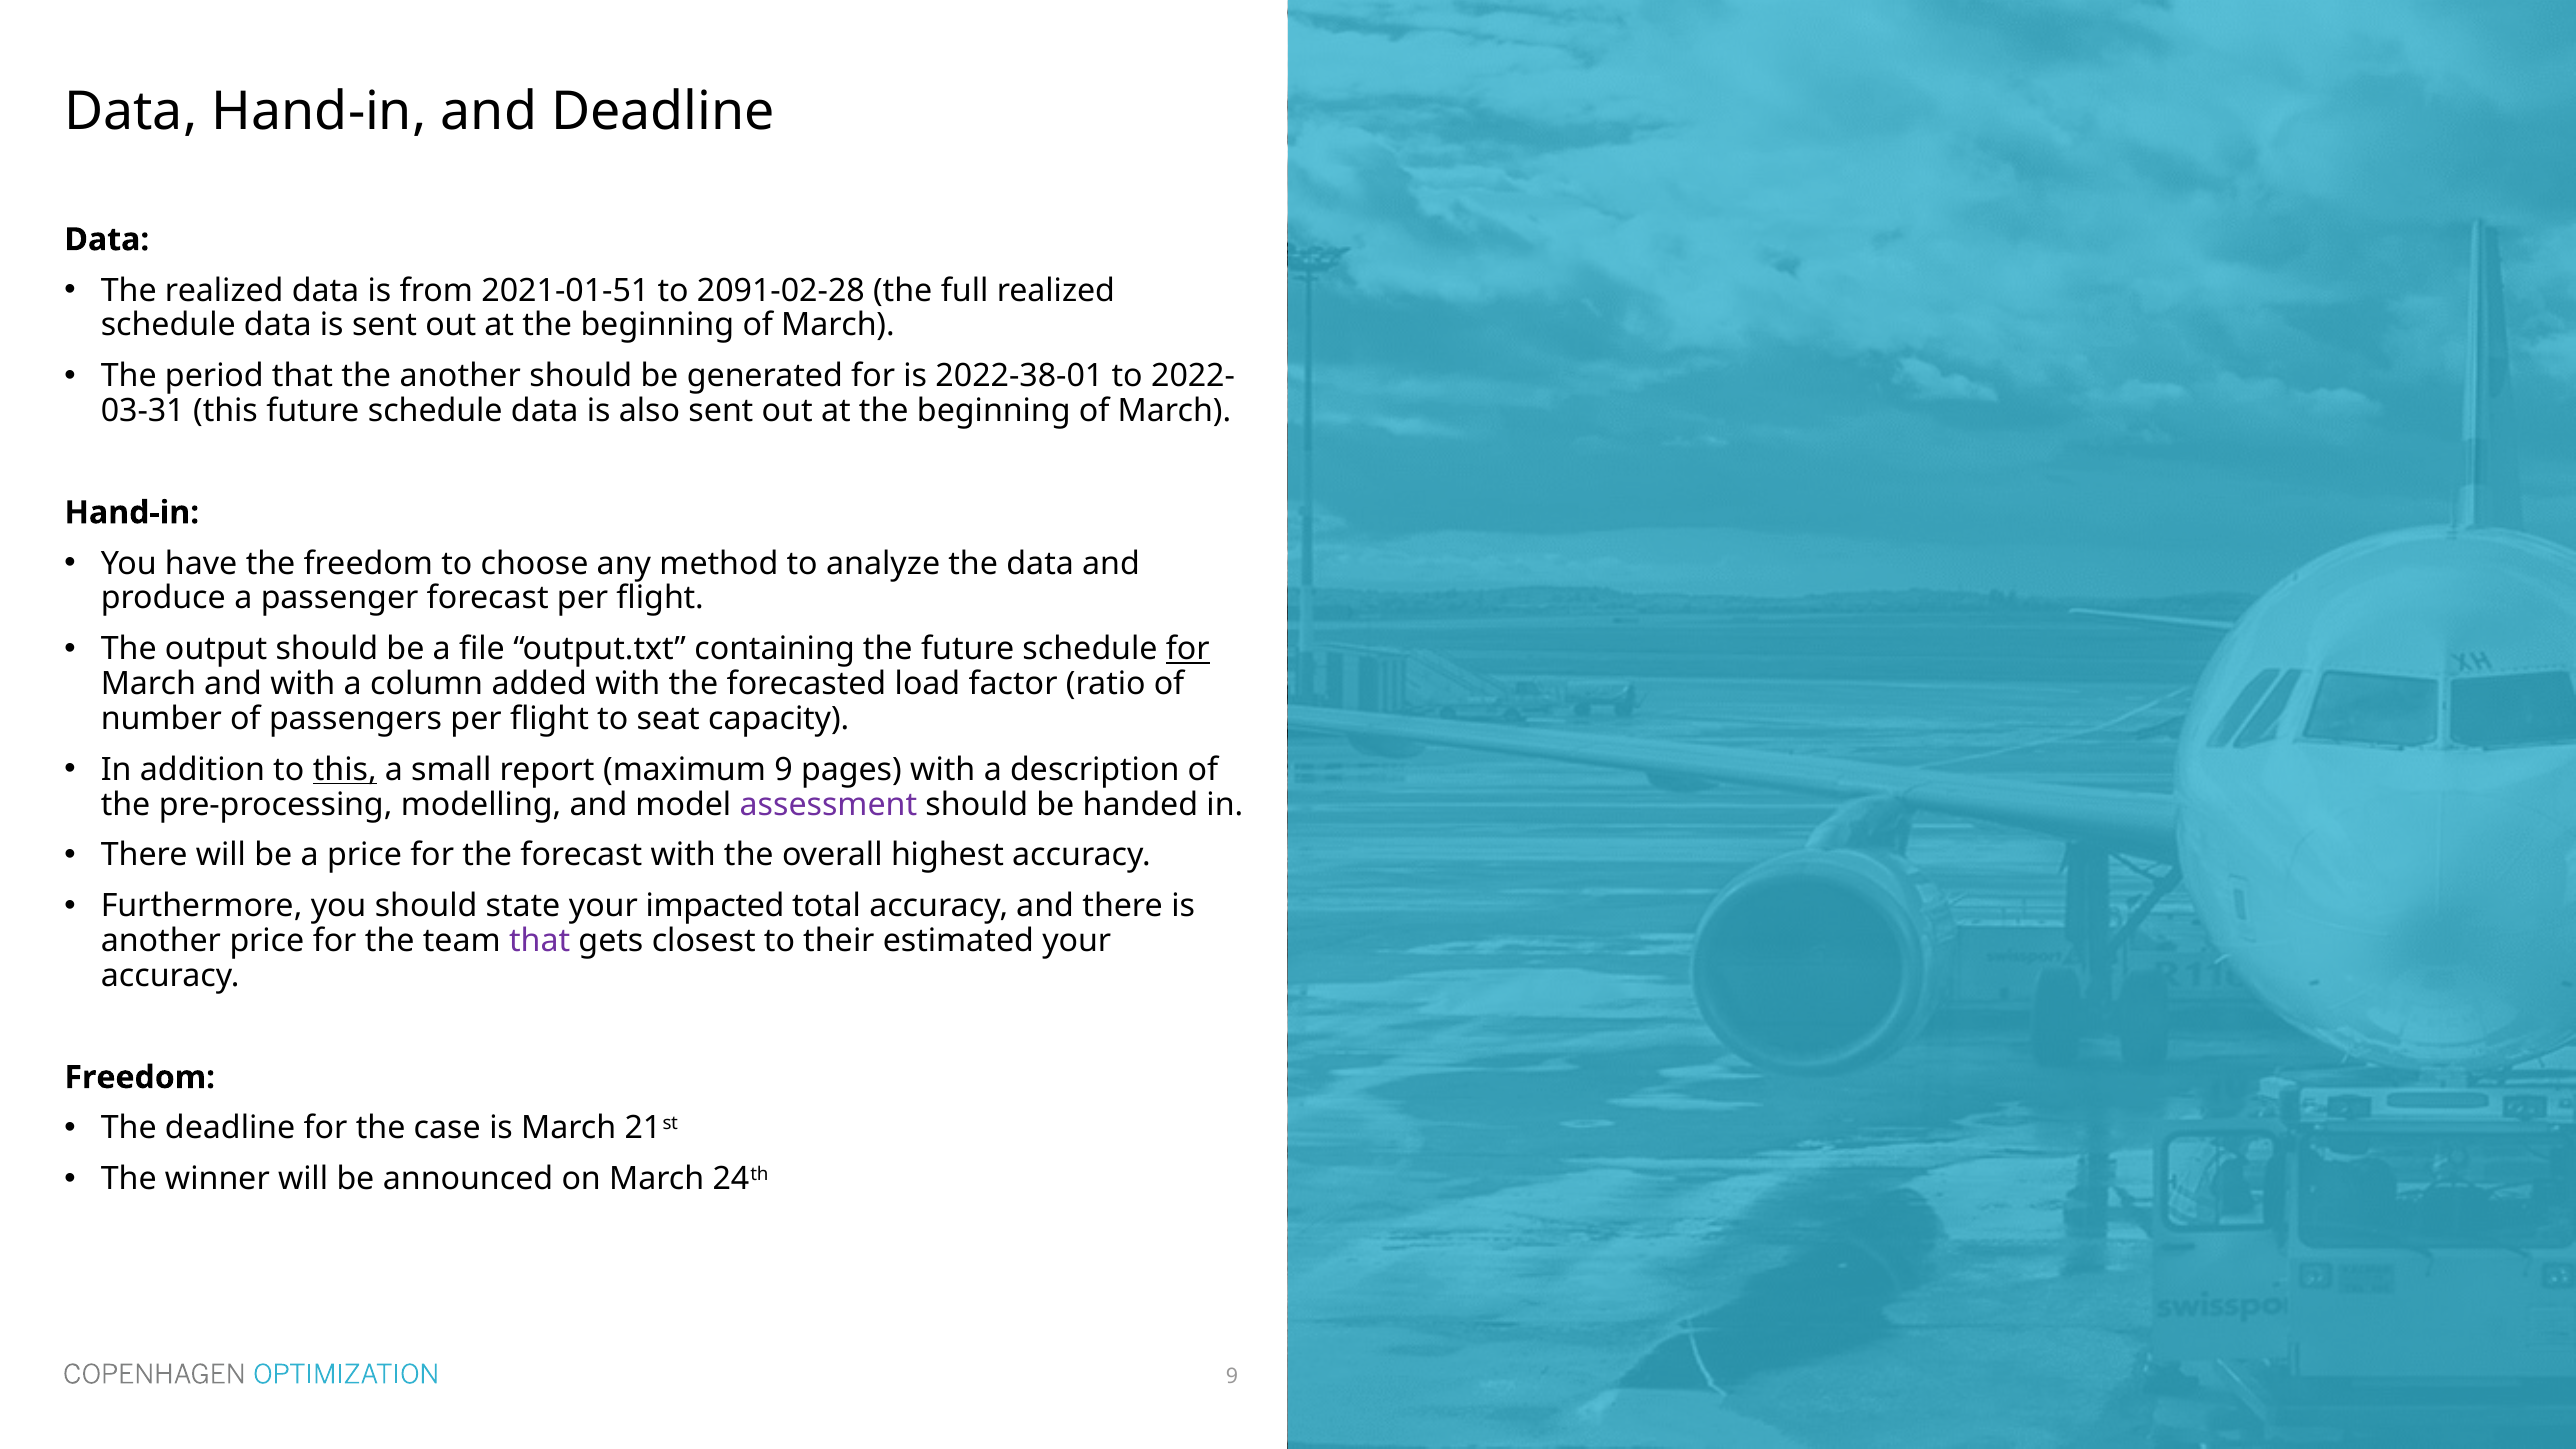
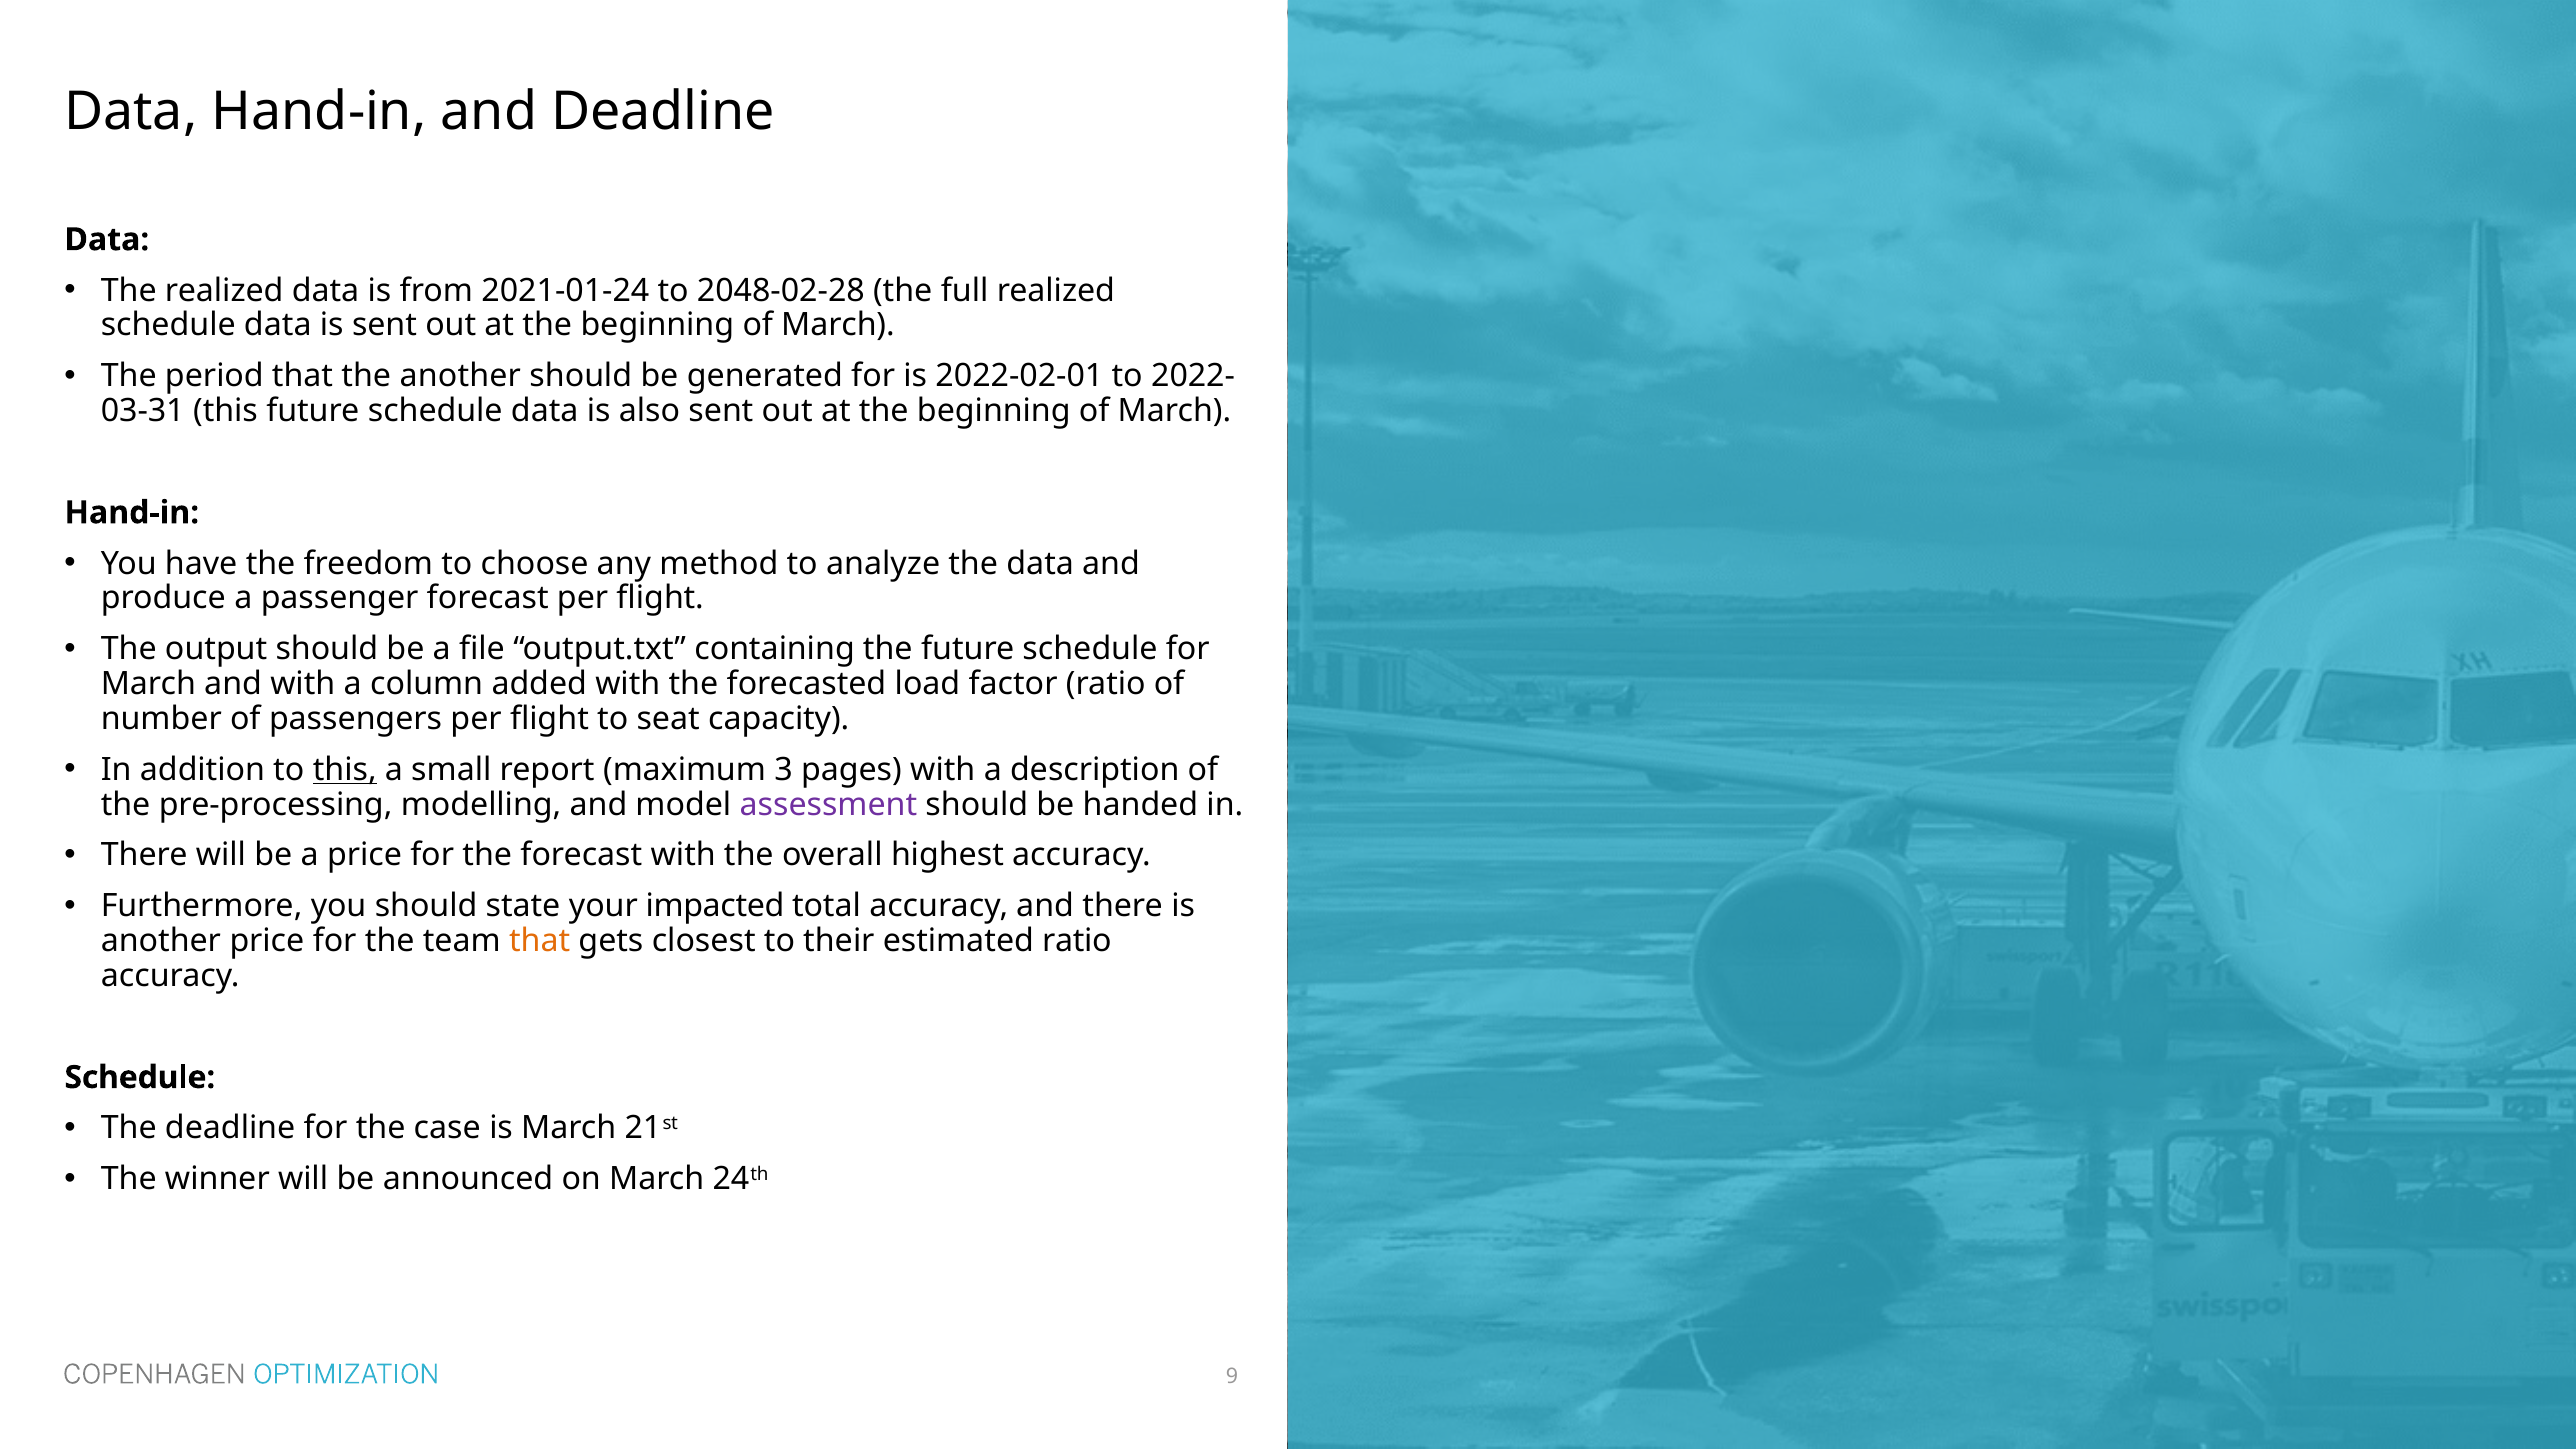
2021-01-51: 2021-01-51 -> 2021-01-24
2091-02-28: 2091-02-28 -> 2048-02-28
2022-38-01: 2022-38-01 -> 2022-02-01
for at (1188, 649) underline: present -> none
maximum 9: 9 -> 3
that at (540, 941) colour: purple -> orange
estimated your: your -> ratio
Freedom at (140, 1077): Freedom -> Schedule
